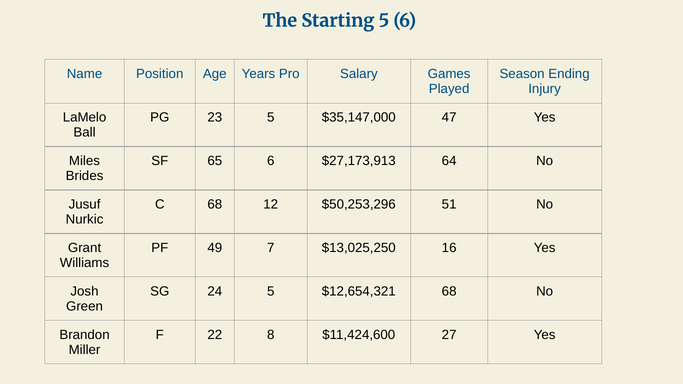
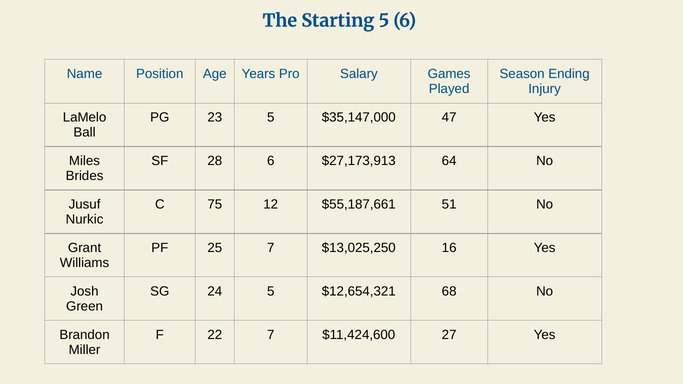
65: 65 -> 28
C 68: 68 -> 75
$50,253,296: $50,253,296 -> $55,187,661
49: 49 -> 25
22 8: 8 -> 7
